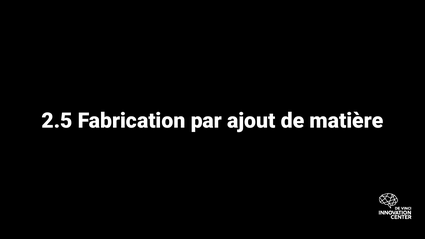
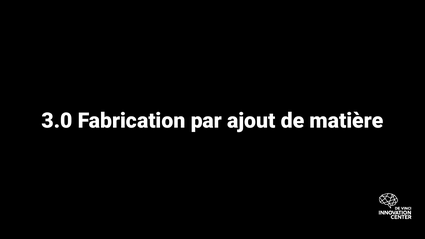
2.5: 2.5 -> 3.0
